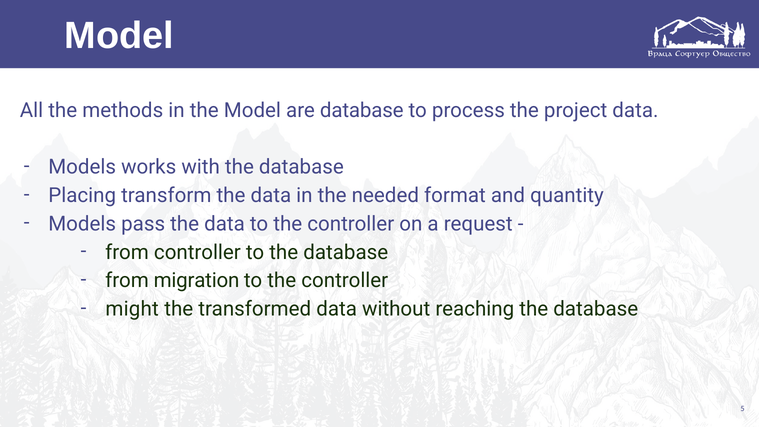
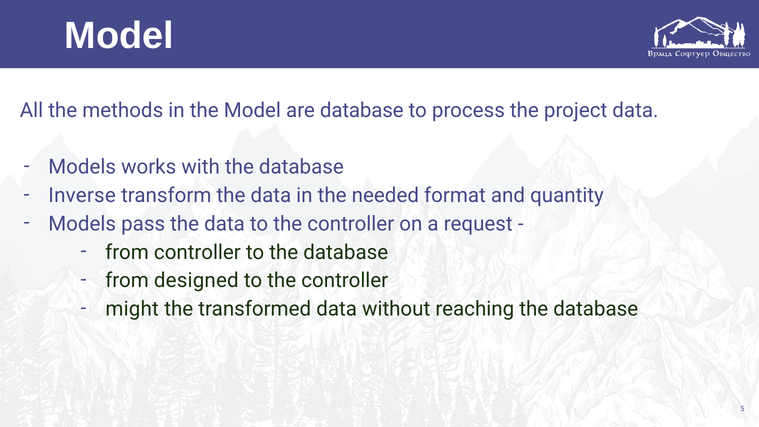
Placing: Placing -> Inverse
migration: migration -> designed
